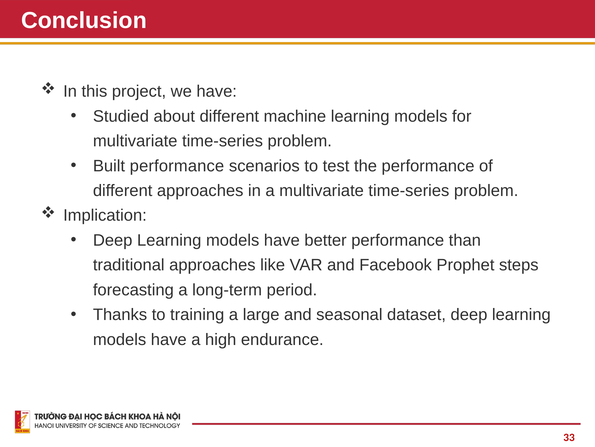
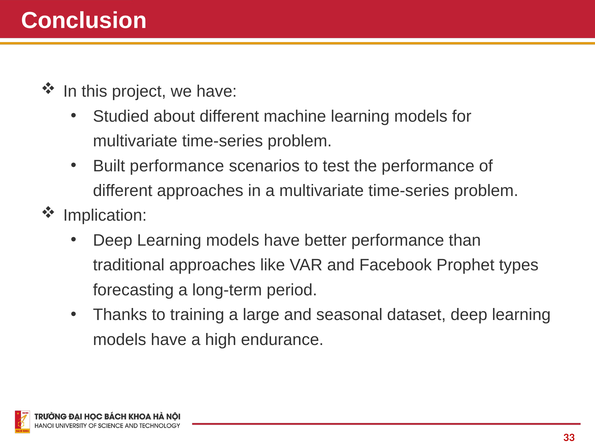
steps: steps -> types
